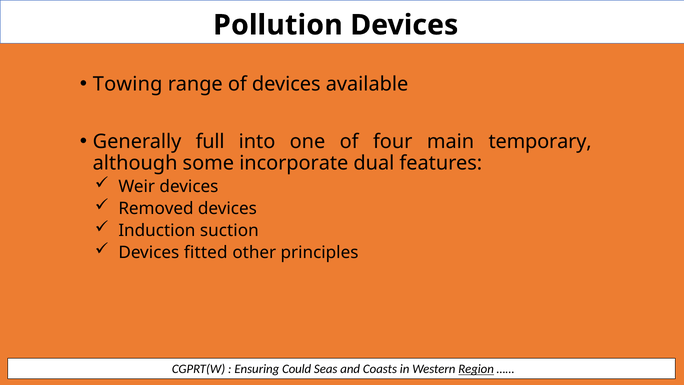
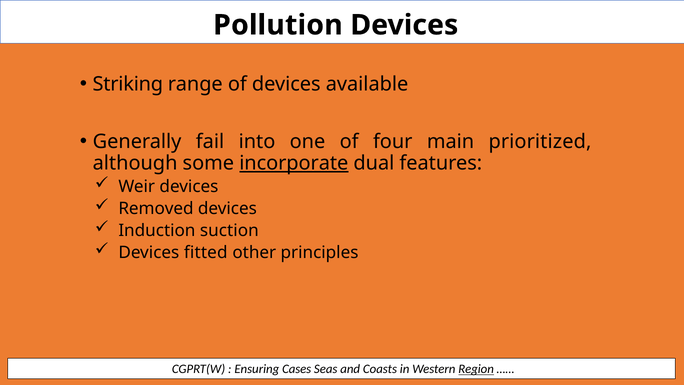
Towing: Towing -> Striking
full: full -> fail
temporary: temporary -> prioritized
incorporate underline: none -> present
Could: Could -> Cases
